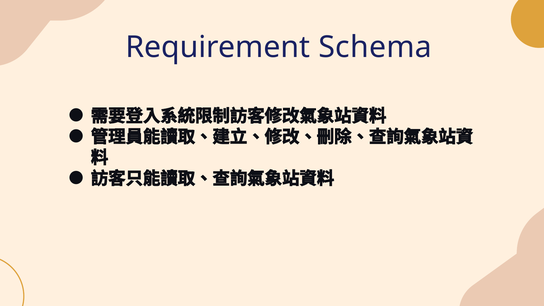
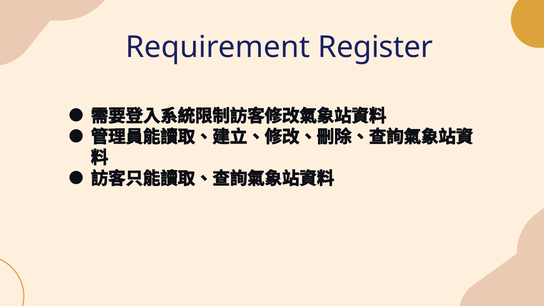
Schema: Schema -> Register
